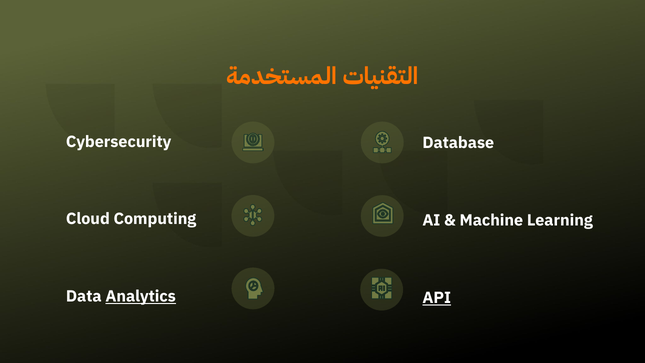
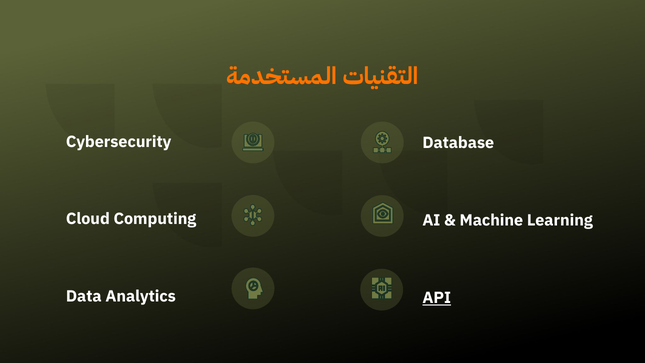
Analytics underline: present -> none
